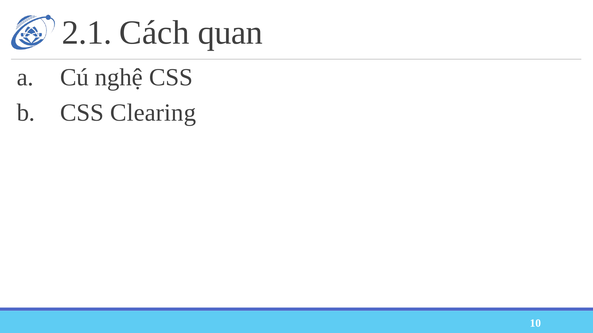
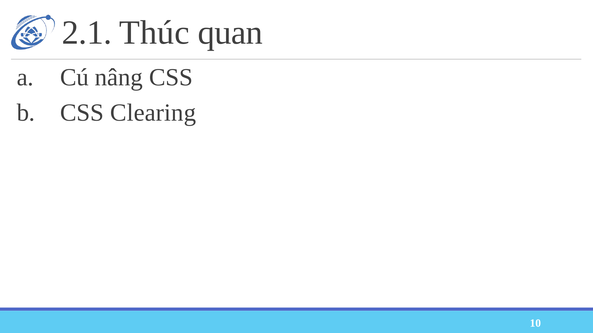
Cách: Cách -> Thúc
nghệ: nghệ -> nâng
